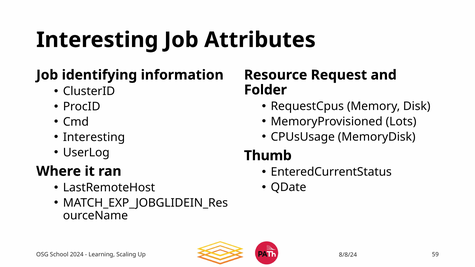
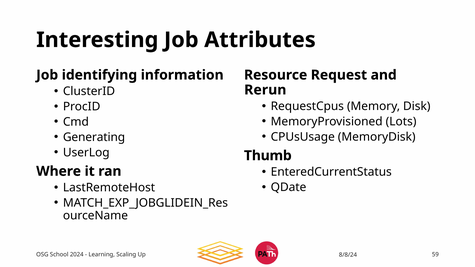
Folder: Folder -> Rerun
Interesting at (94, 137): Interesting -> Generating
